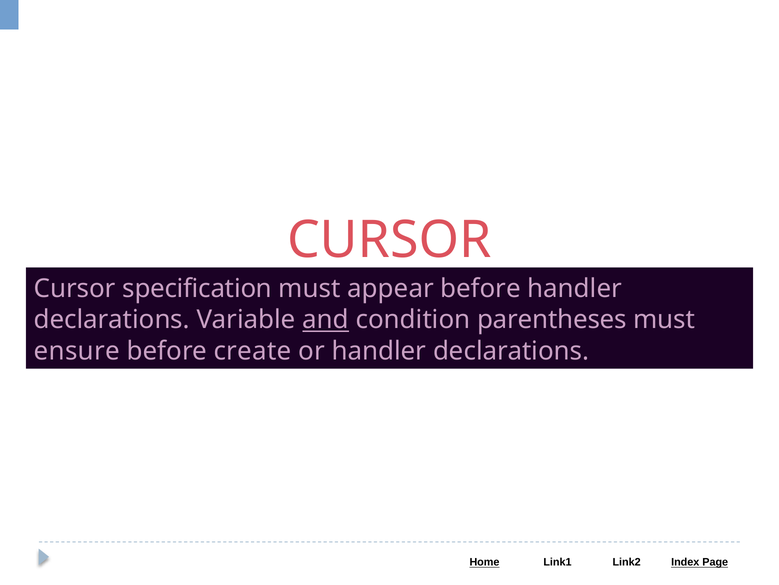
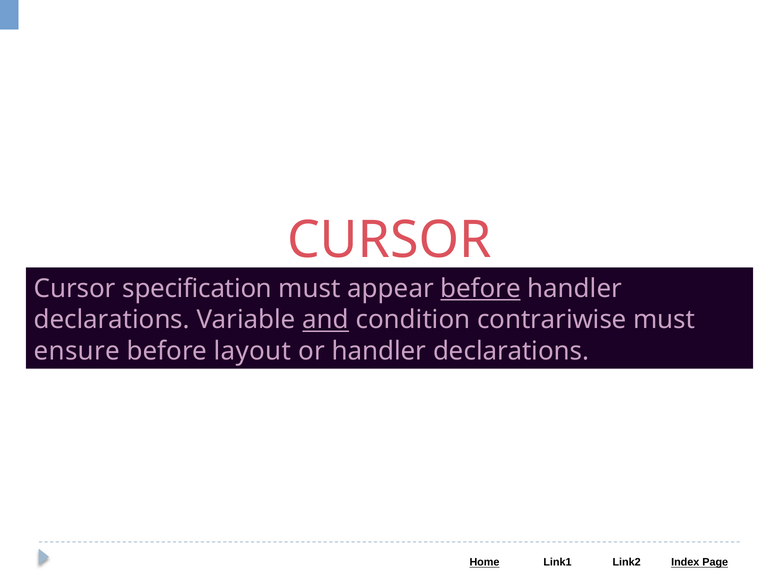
before at (481, 288) underline: none -> present
parentheses: parentheses -> contrariwise
create: create -> layout
